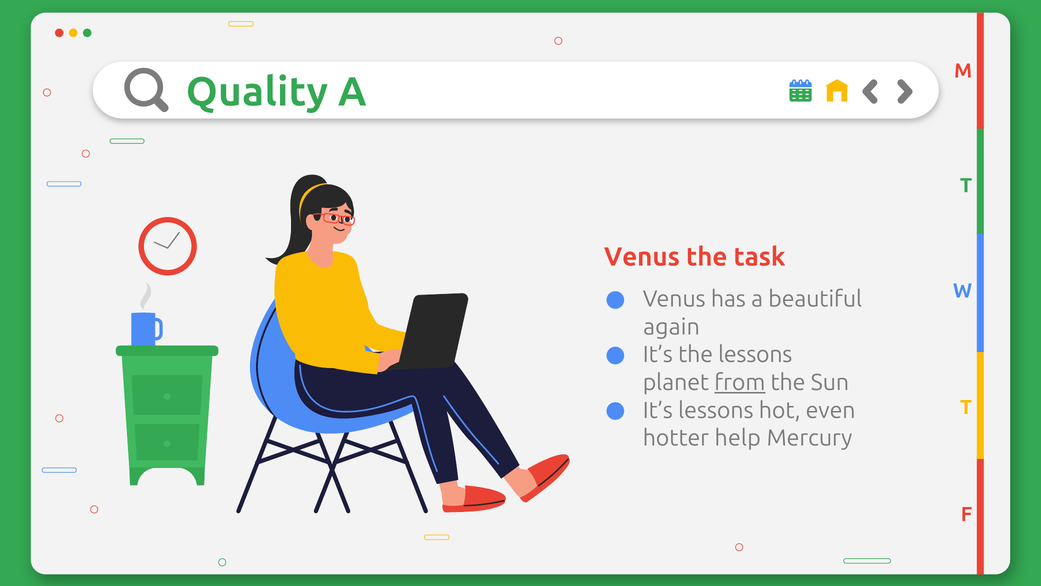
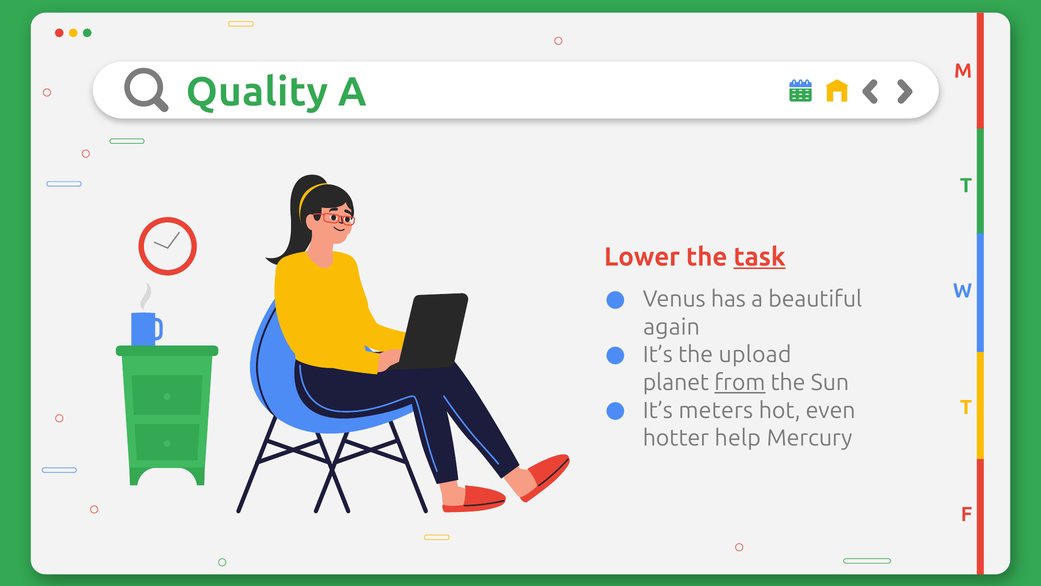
Venus at (642, 257): Venus -> Lower
task underline: none -> present
the lessons: lessons -> upload
It’s lessons: lessons -> meters
